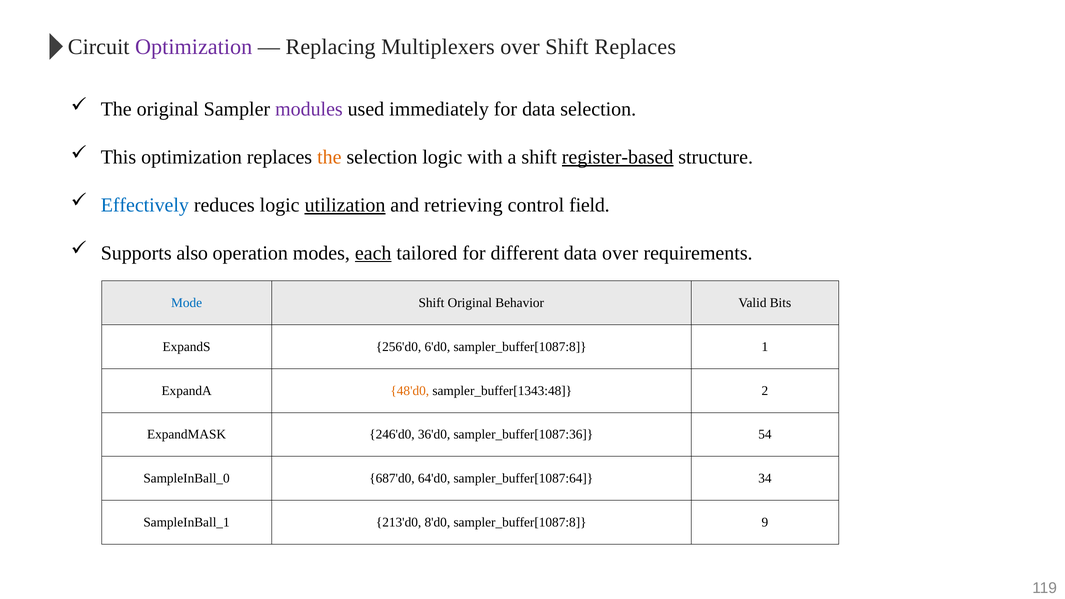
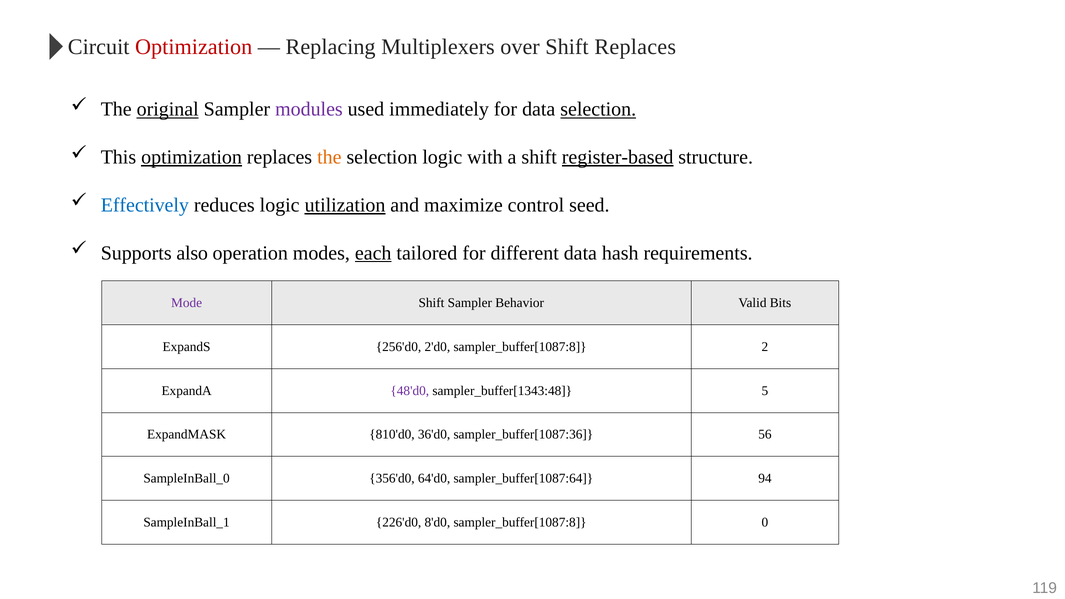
Optimization at (194, 47) colour: purple -> red
original at (168, 109) underline: none -> present
selection at (598, 109) underline: none -> present
optimization at (192, 157) underline: none -> present
retrieving: retrieving -> maximize
field: field -> seed
data over: over -> hash
Mode colour: blue -> purple
Shift Original: Original -> Sampler
6'd0: 6'd0 -> 2'd0
1: 1 -> 2
48'd0 colour: orange -> purple
2: 2 -> 5
246'd0: 246'd0 -> 810'd0
54: 54 -> 56
687'd0: 687'd0 -> 356'd0
34: 34 -> 94
213'd0: 213'd0 -> 226'd0
9: 9 -> 0
